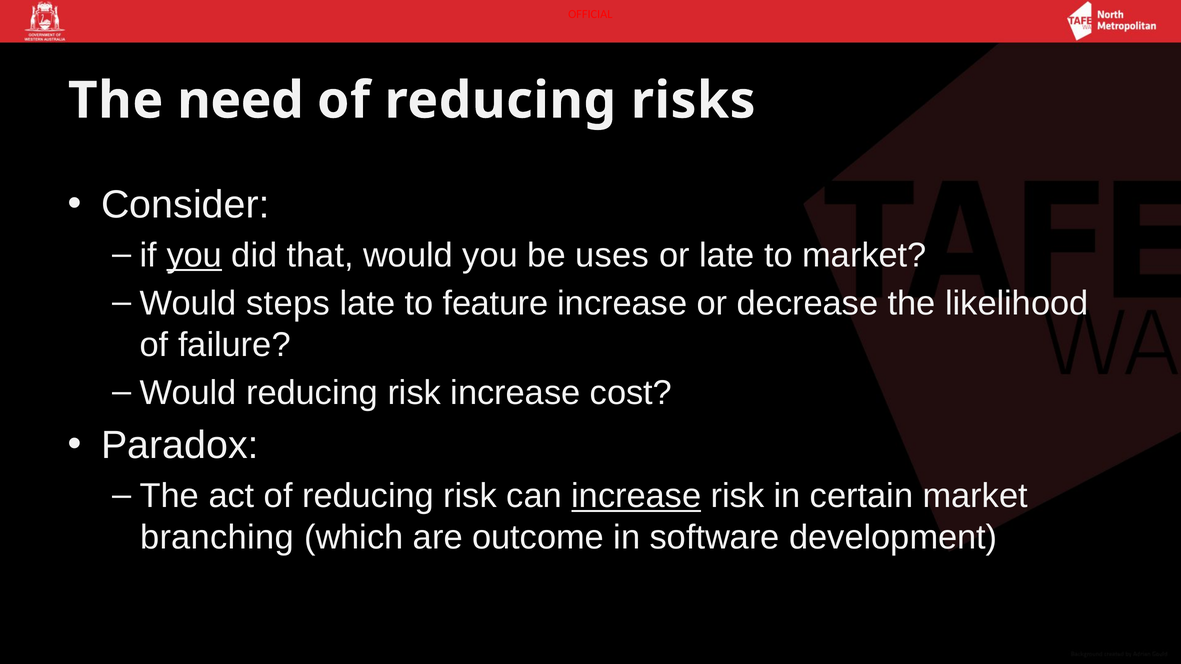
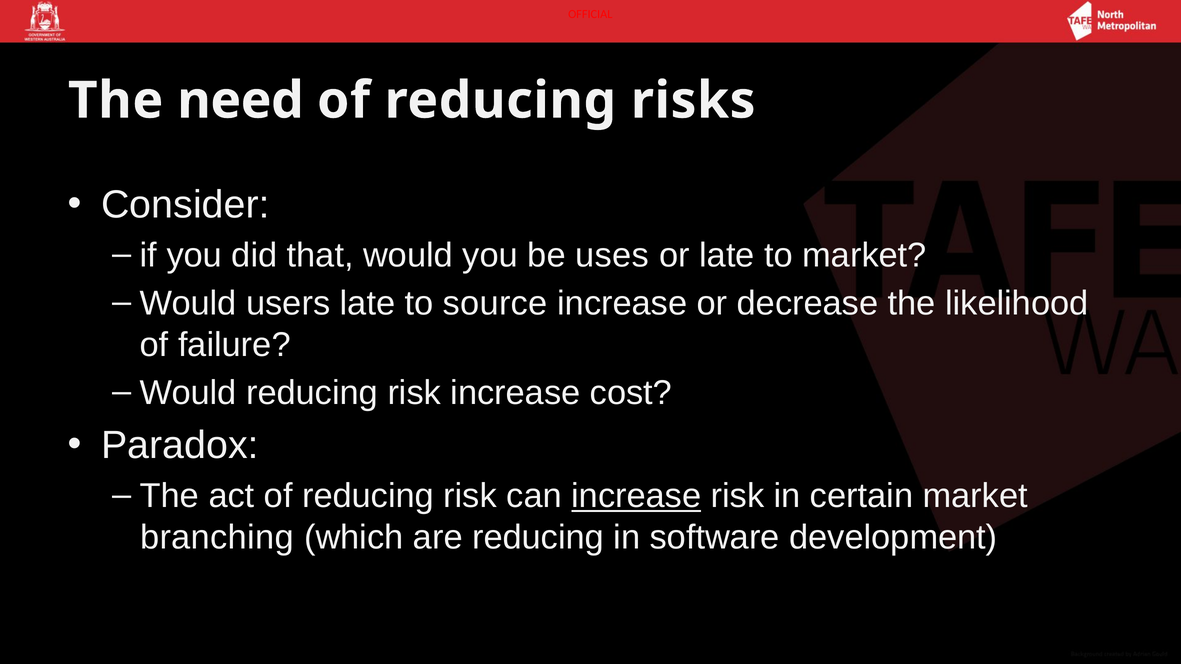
you at (194, 255) underline: present -> none
steps: steps -> users
feature: feature -> source
are outcome: outcome -> reducing
